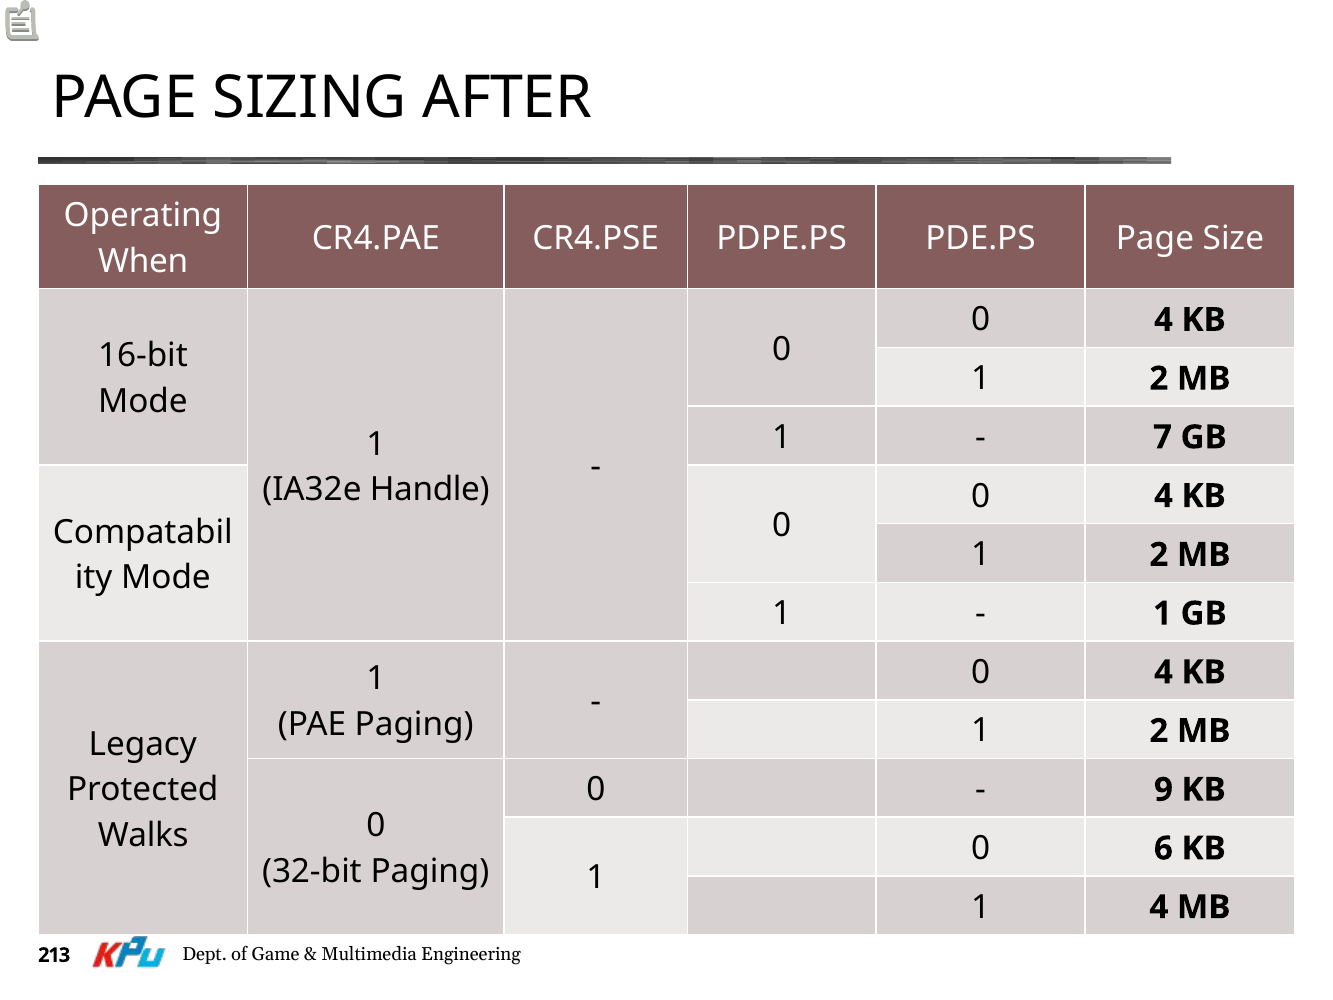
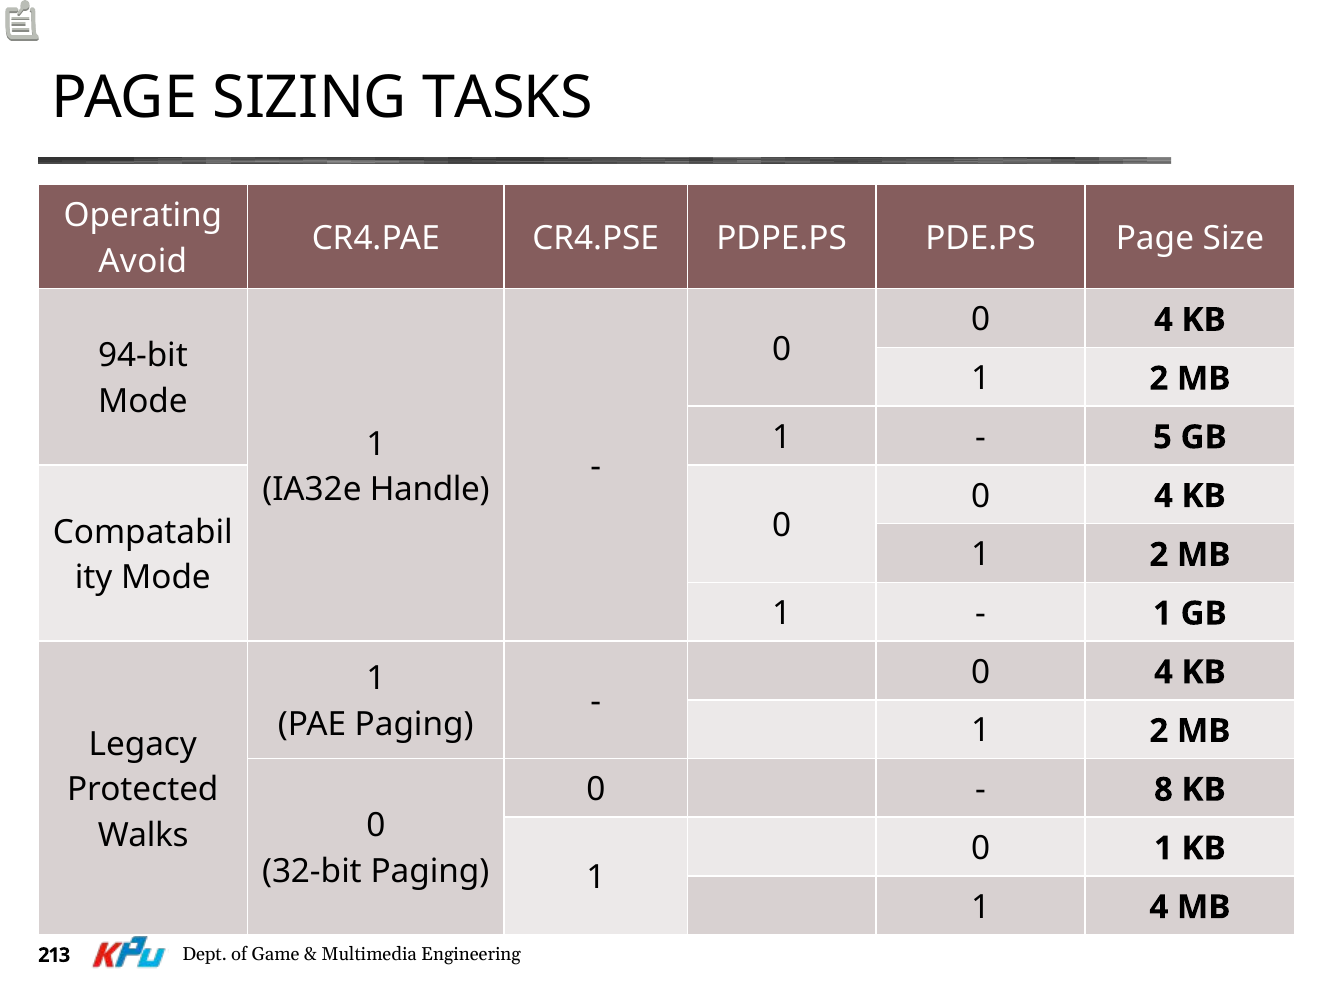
AFTER: AFTER -> TASKS
When: When -> Avoid
16-bit: 16-bit -> 94-bit
7: 7 -> 5
9: 9 -> 8
0 6: 6 -> 1
